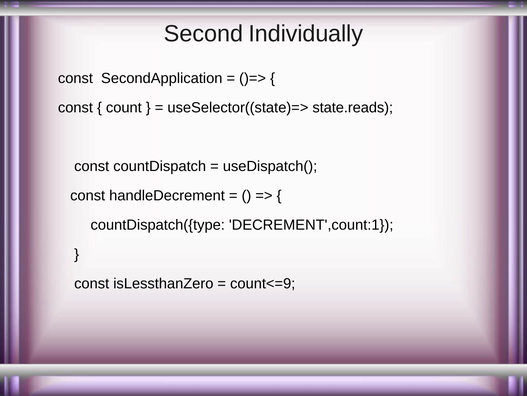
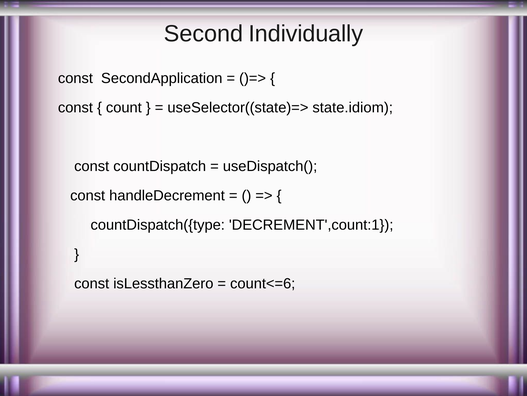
state.reads: state.reads -> state.idiom
count<=9: count<=9 -> count<=6
